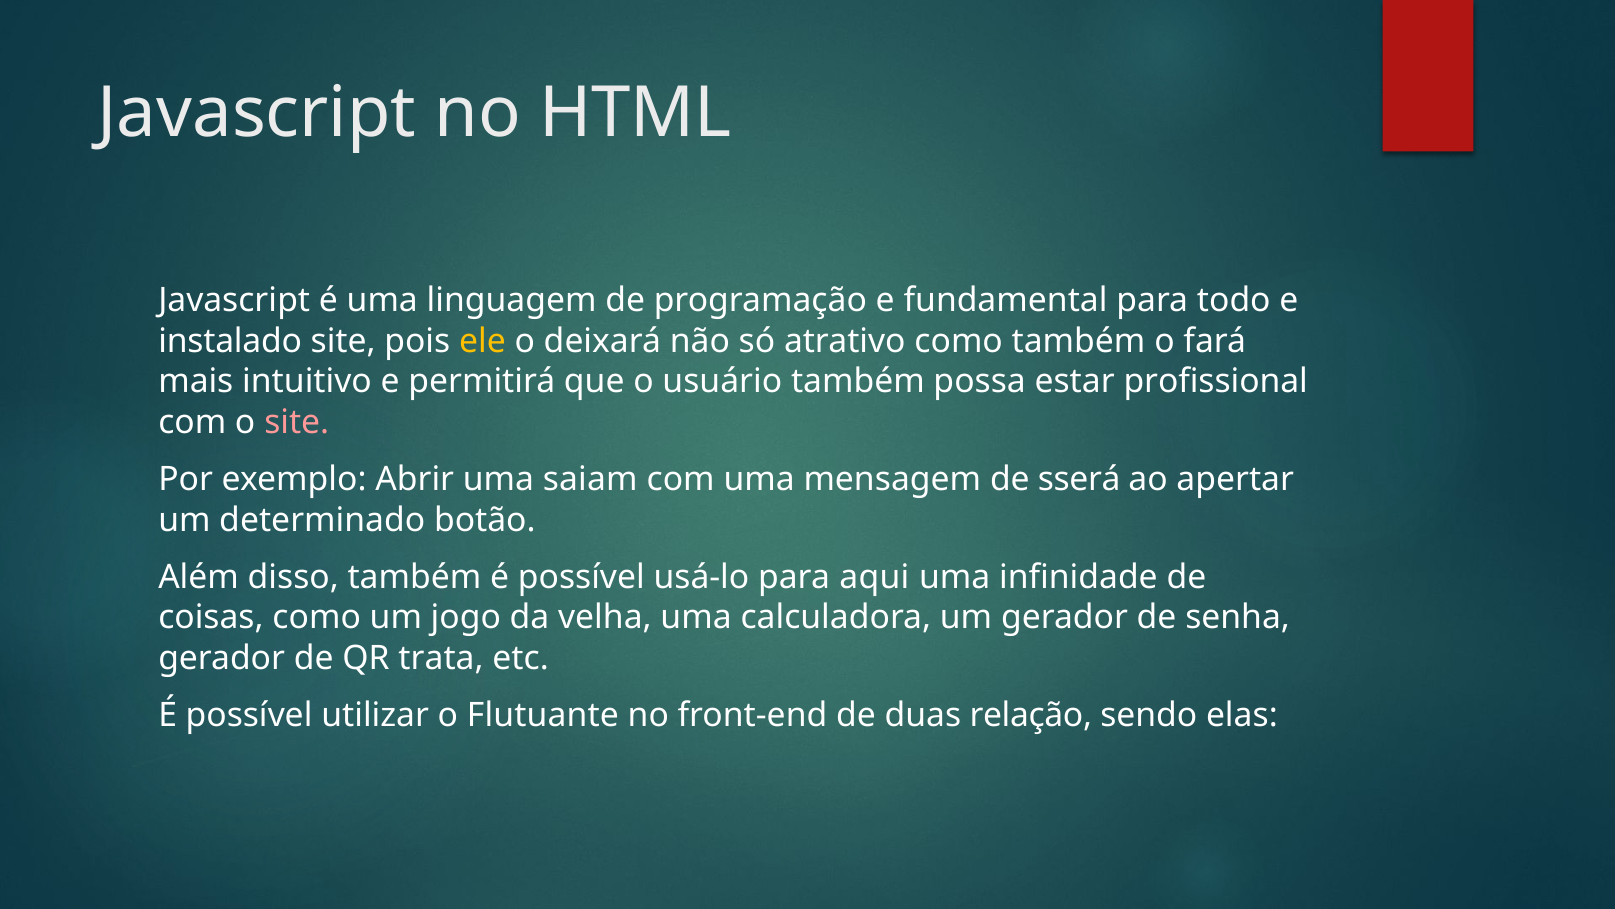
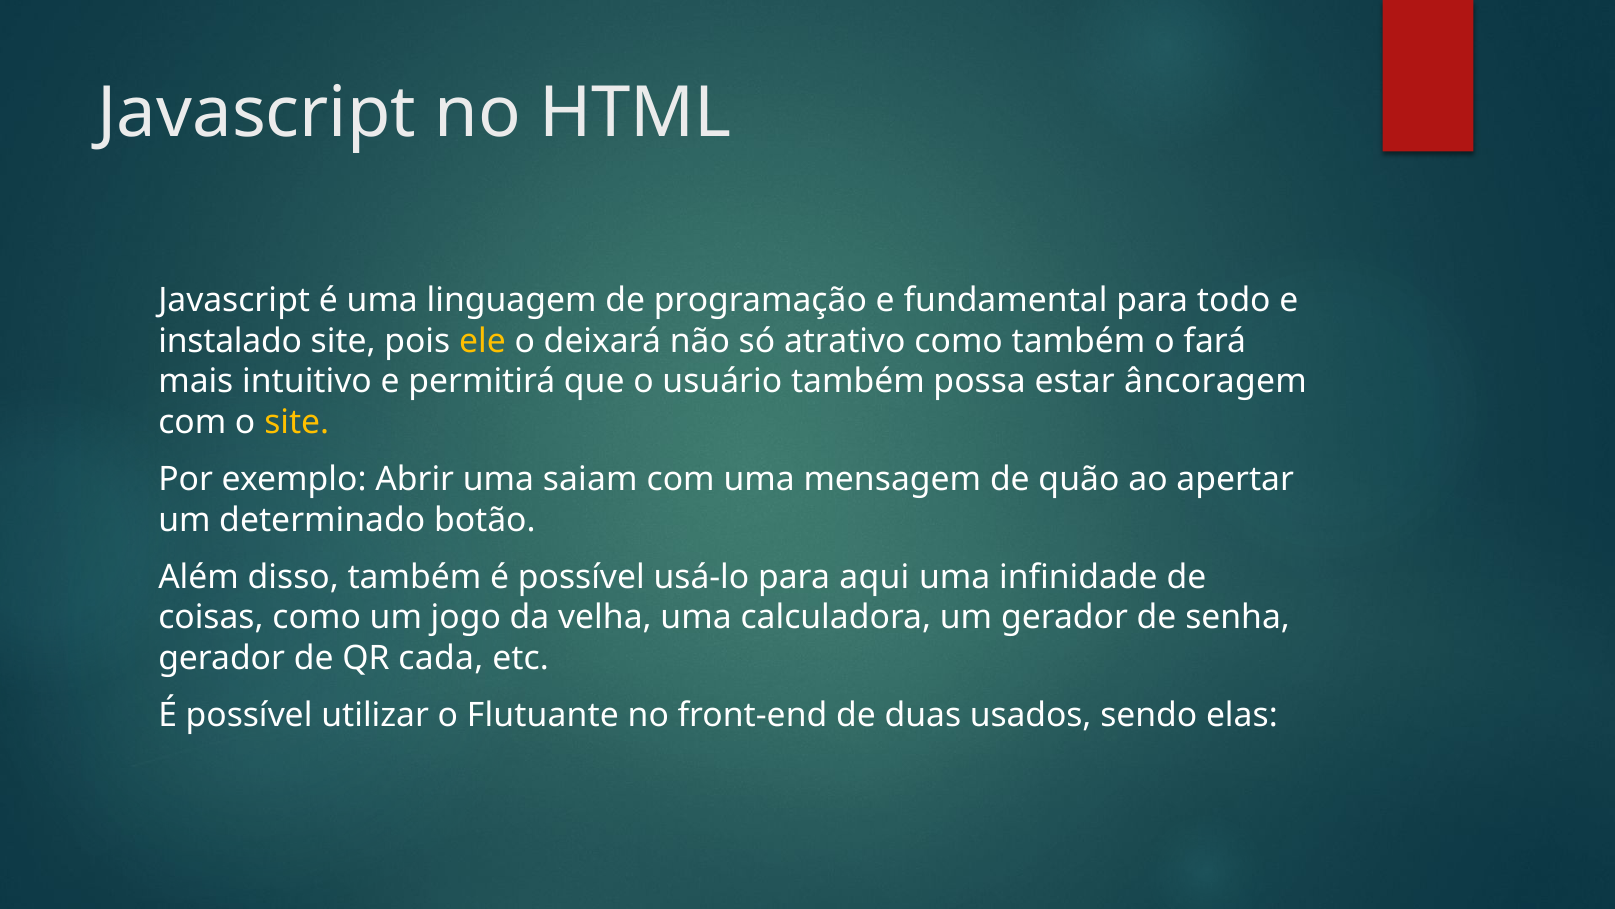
profissional: profissional -> âncoragem
site at (297, 422) colour: pink -> yellow
sserá: sserá -> quão
trata: trata -> cada
relação: relação -> usados
